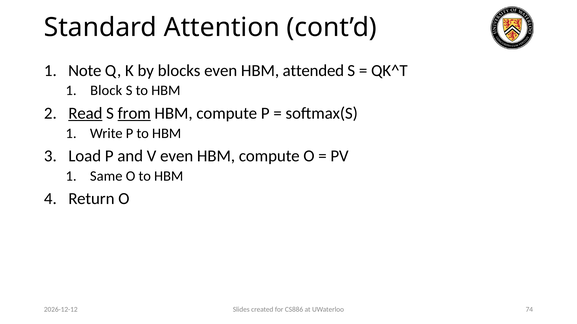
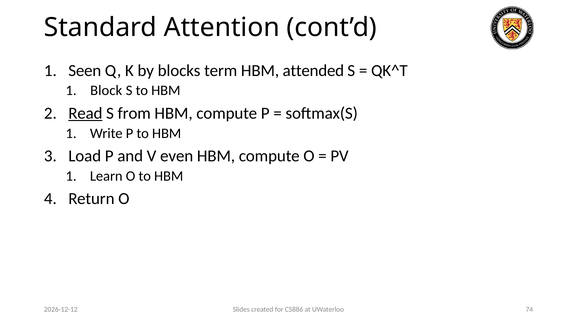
Note: Note -> Seen
blocks even: even -> term
from underline: present -> none
Same: Same -> Learn
